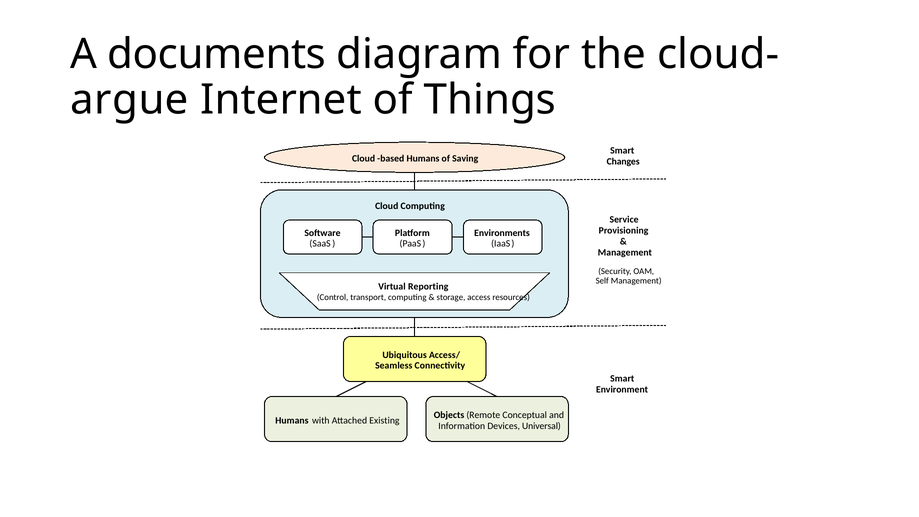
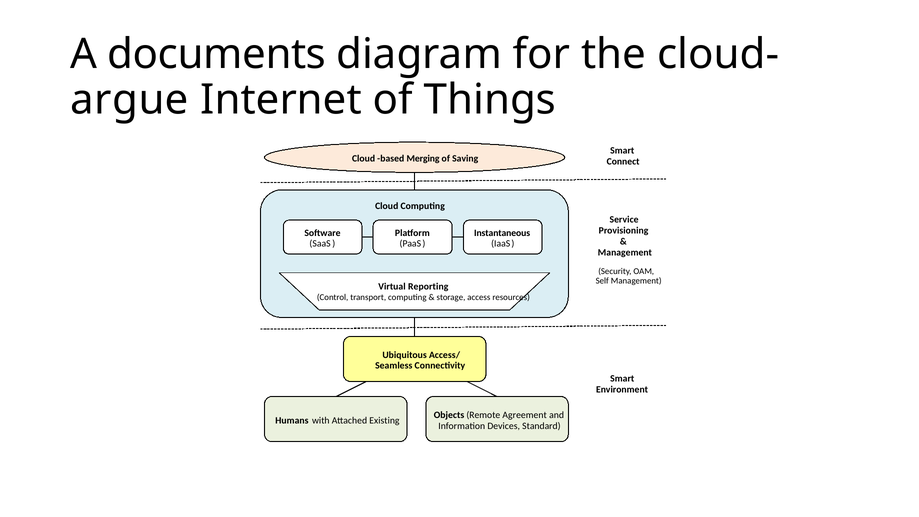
Cloud-based Humans: Humans -> Merging
Changes: Changes -> Connect
Environments: Environments -> Instantaneous
Conceptual: Conceptual -> Agreement
Universal: Universal -> Standard
